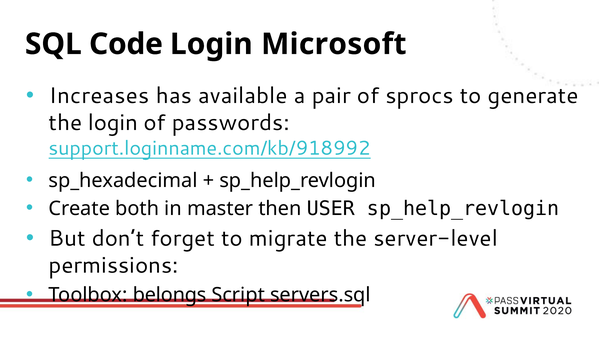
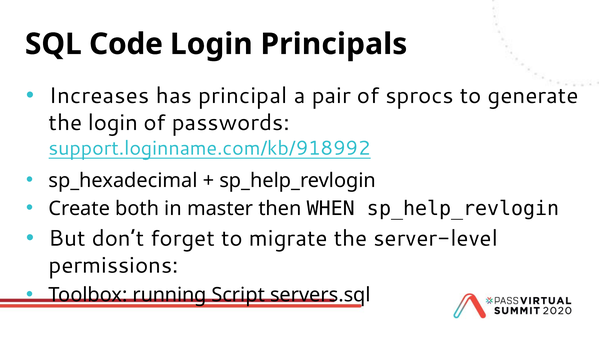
Microsoft: Microsoft -> Principals
available: available -> principal
USER: USER -> WHEN
belongs: belongs -> running
